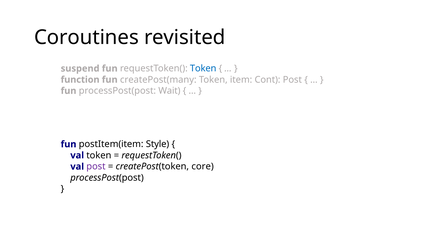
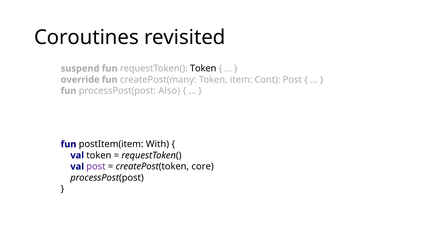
Token at (203, 68) colour: blue -> black
function: function -> override
Wait: Wait -> Also
Style: Style -> With
